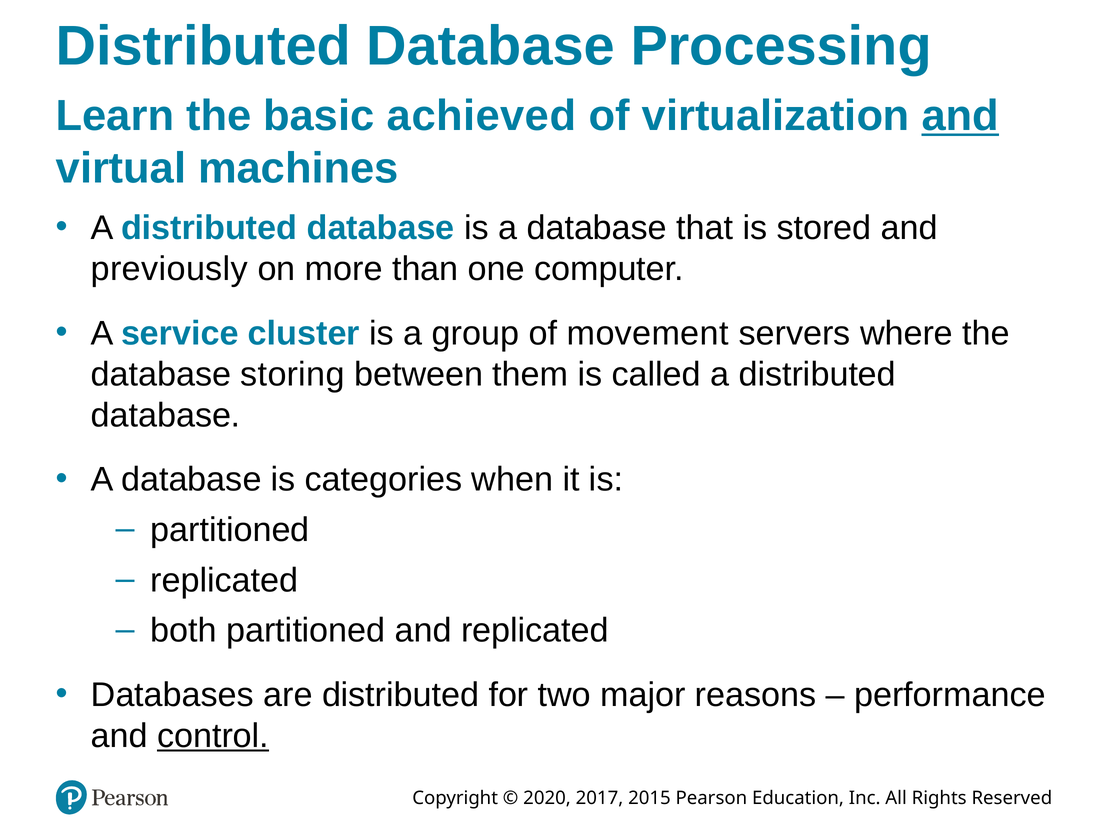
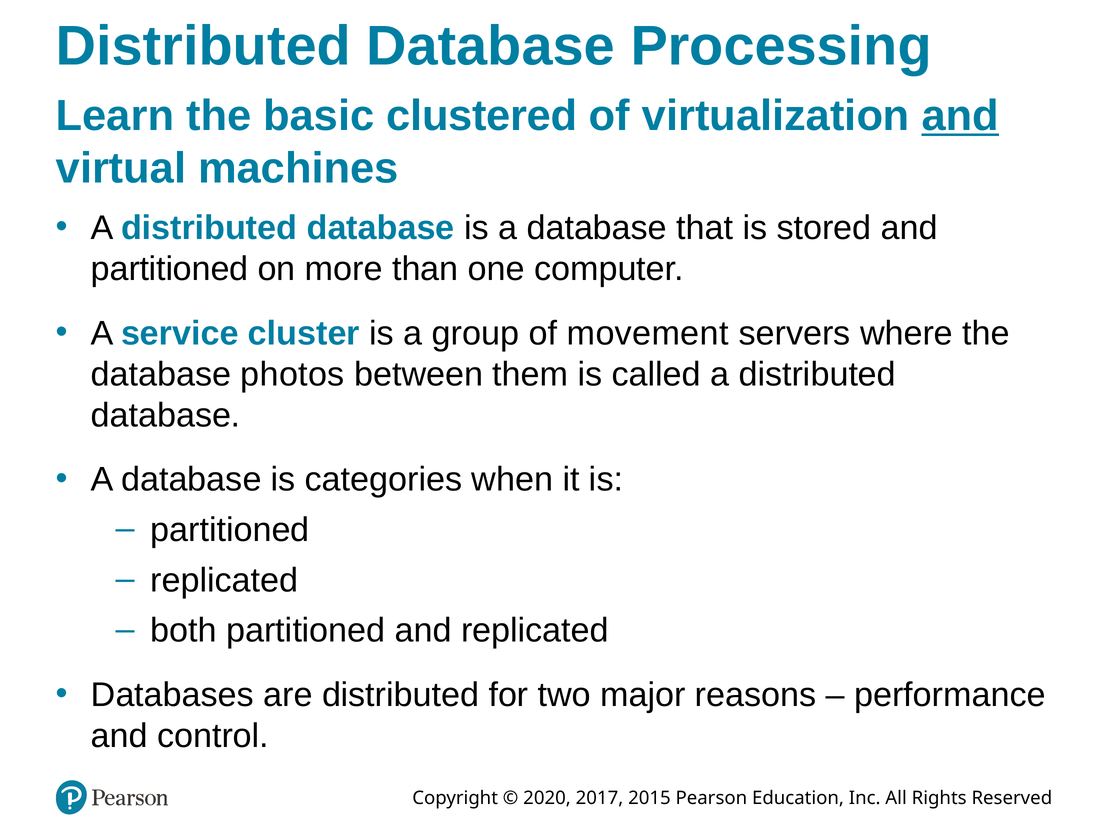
achieved: achieved -> clustered
previously at (169, 269): previously -> partitioned
storing: storing -> photos
control underline: present -> none
